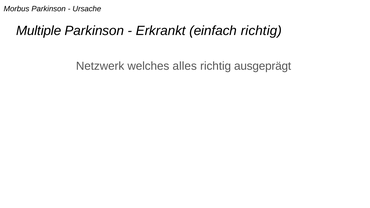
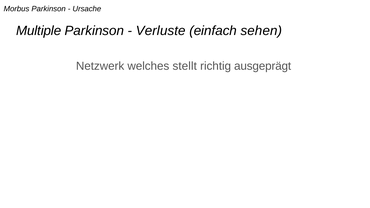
Erkrankt: Erkrankt -> Verluste
einfach richtig: richtig -> sehen
alles: alles -> stellt
